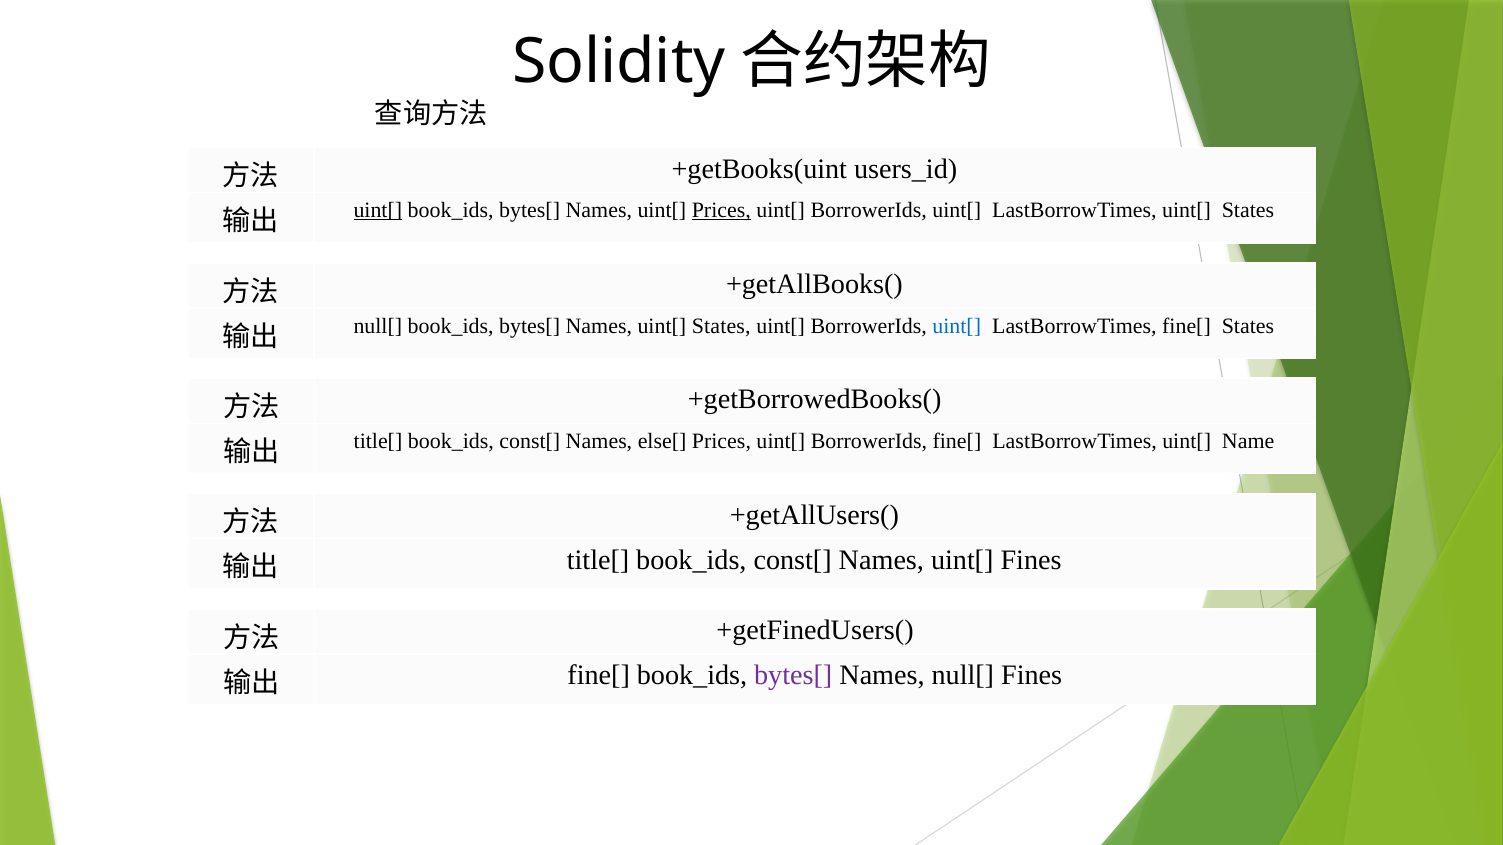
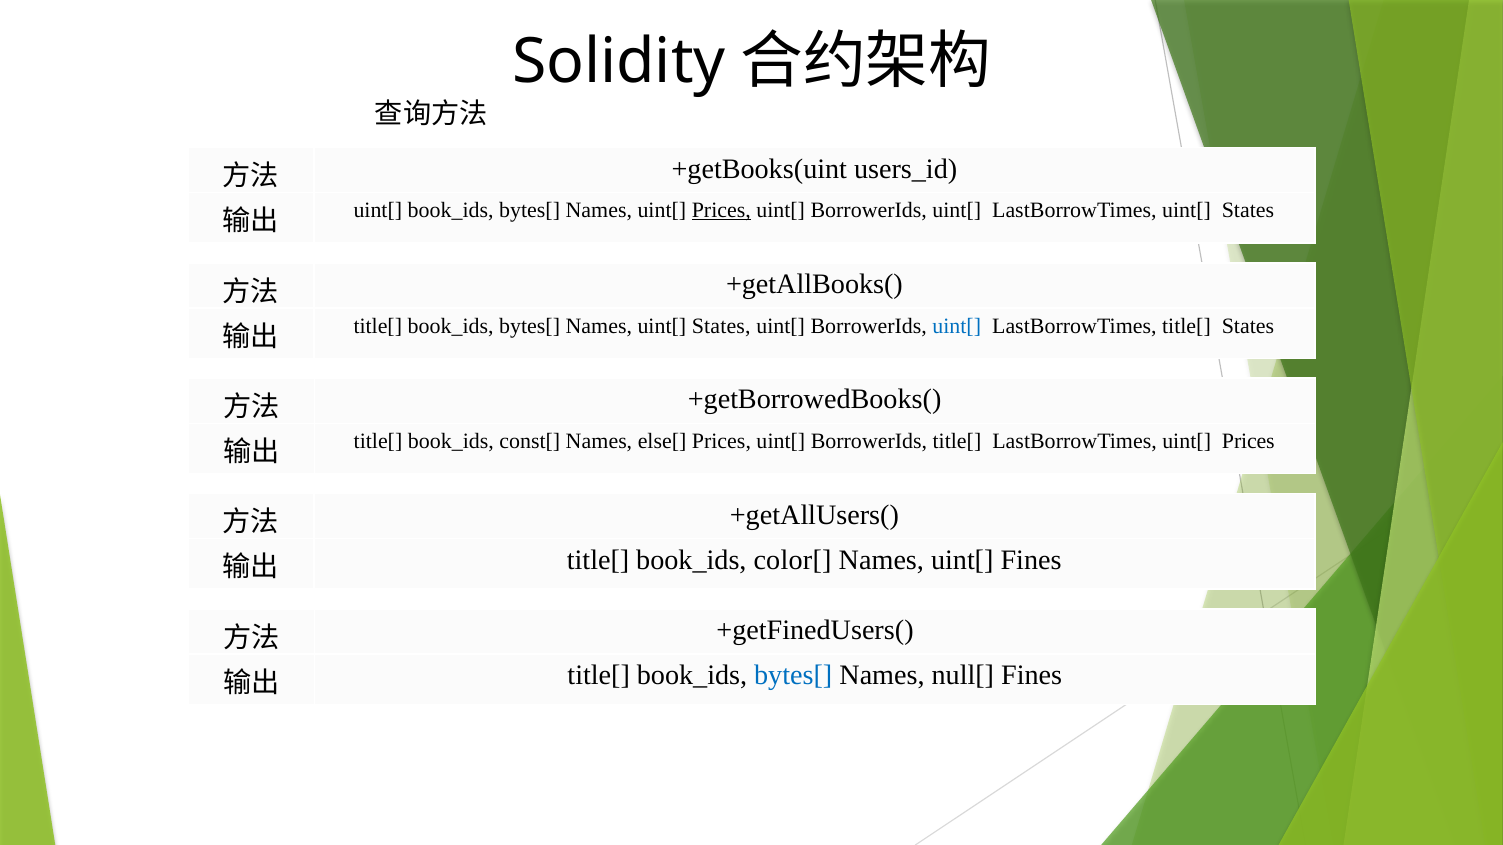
uint[ at (378, 210) underline: present -> none
null[ at (378, 326): null[ -> title[
LastBorrowTimes fine[: fine[ -> title[
BorrowerIds fine[: fine[ -> title[
LastBorrowTimes uint[ Name: Name -> Prices
const[ at (793, 560): const[ -> color[
fine[ at (599, 676): fine[ -> title[
bytes[ at (793, 676) colour: purple -> blue
